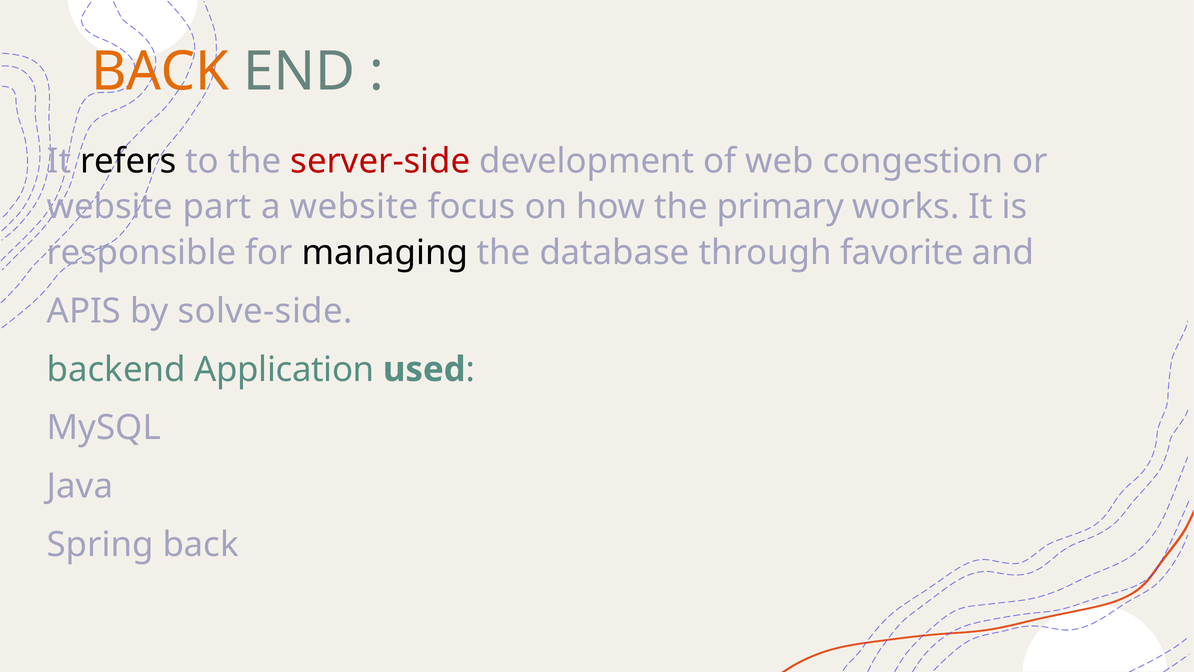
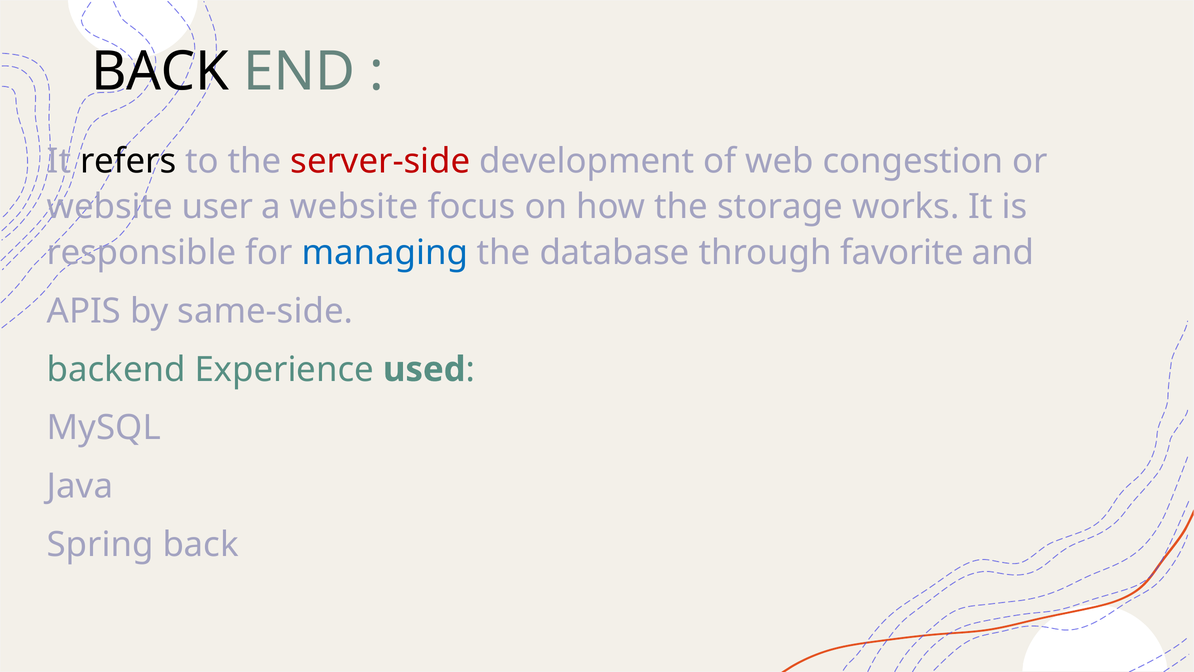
BACK at (160, 72) colour: orange -> black
part: part -> user
primary: primary -> storage
managing colour: black -> blue
solve-side: solve-side -> same-side
Application: Application -> Experience
